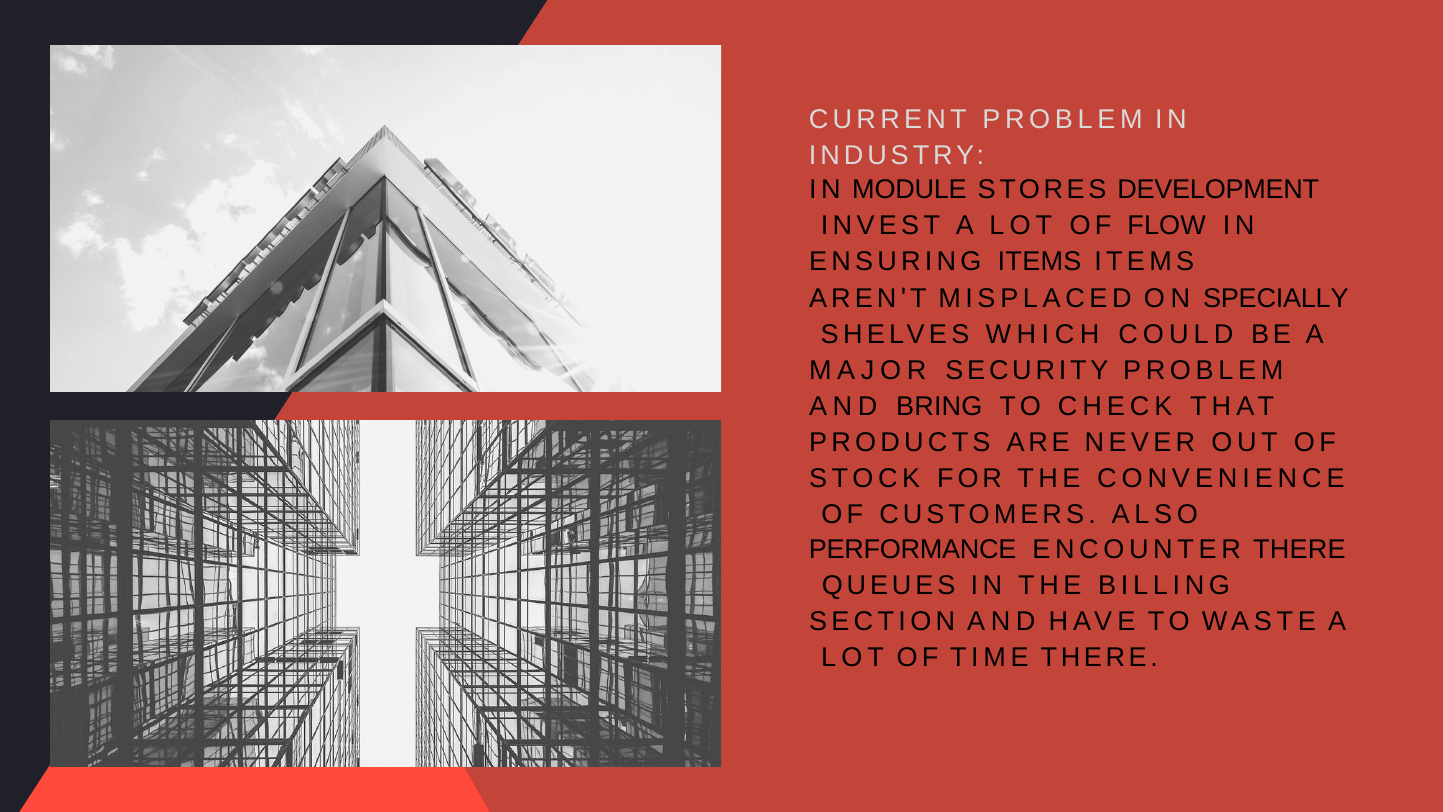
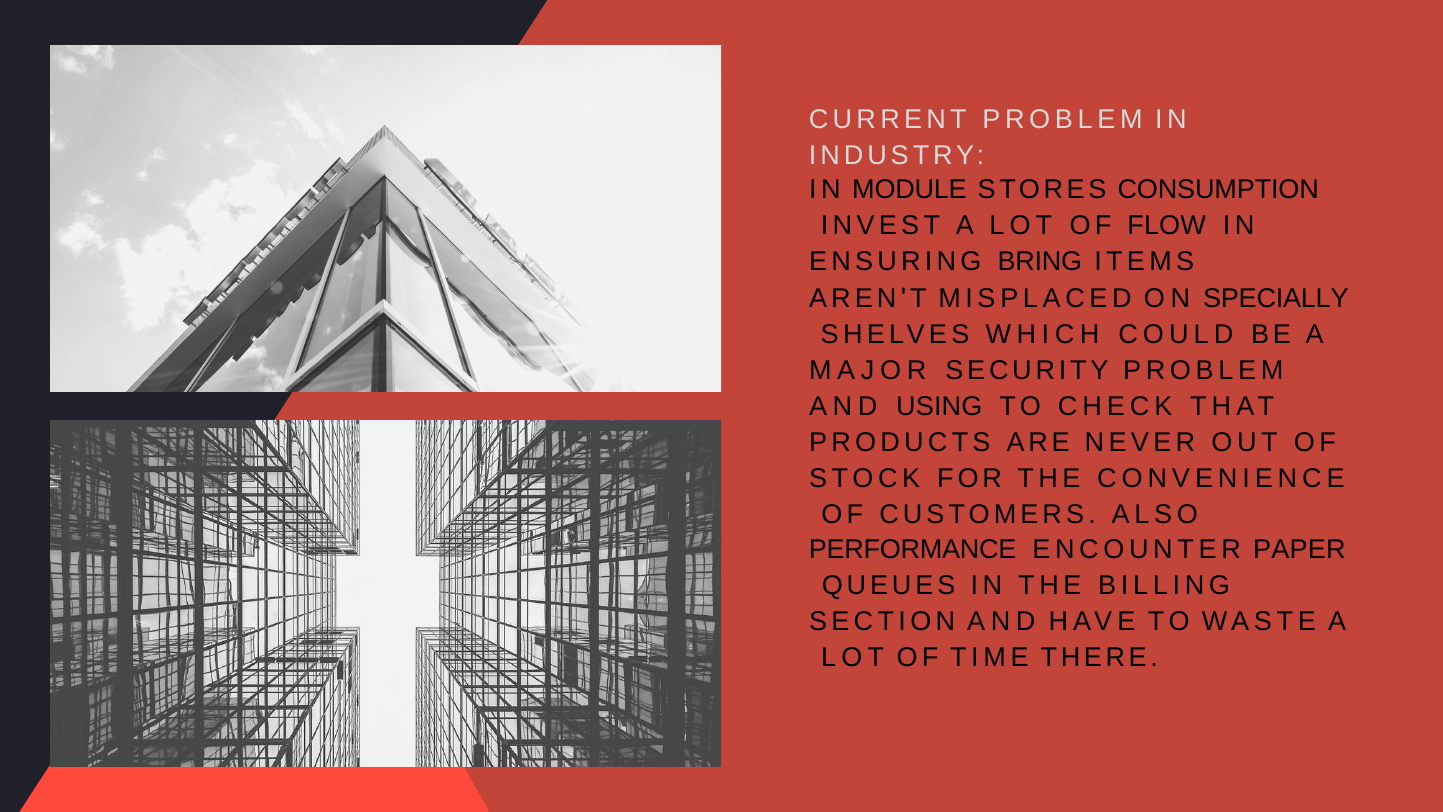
DEVELOPMENT: DEVELOPMENT -> CONSUMPTION
ENSURING ITEMS: ITEMS -> BRING
BRING: BRING -> USING
ENCOUNTER THERE: THERE -> PAPER
